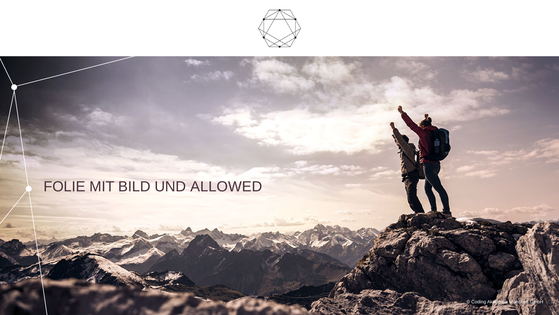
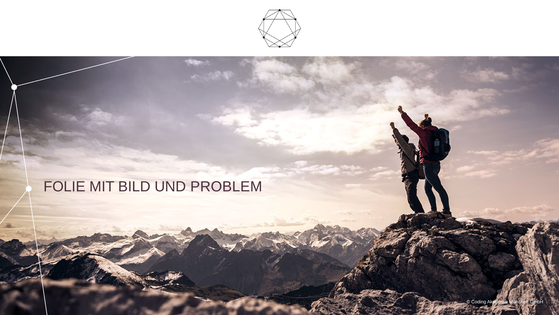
ALLOWED: ALLOWED -> PROBLEM
